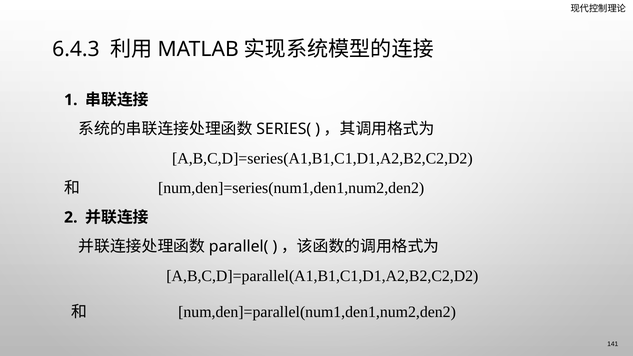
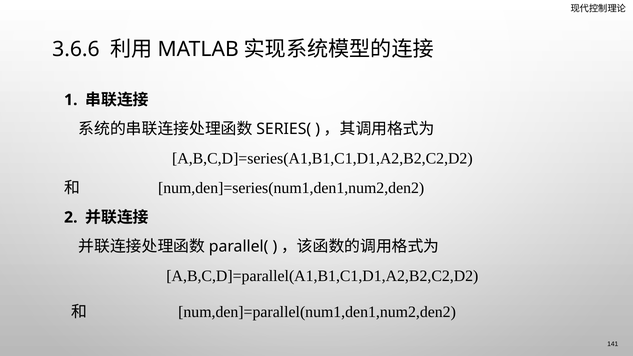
6.4.3: 6.4.3 -> 3.6.6
